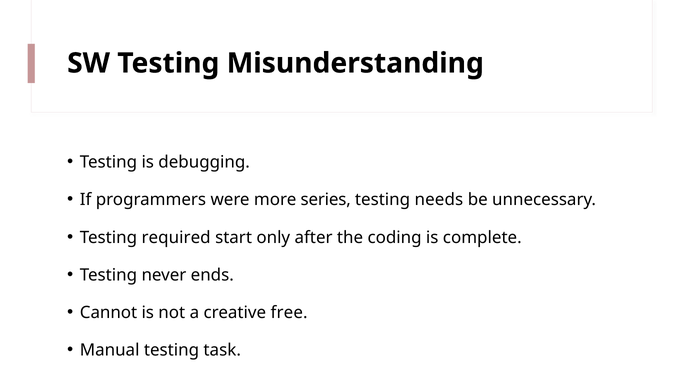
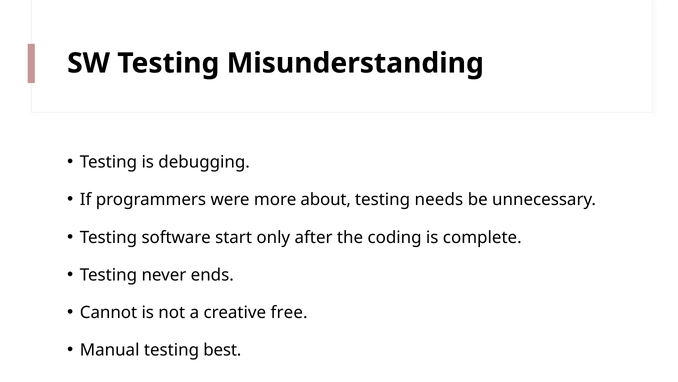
series: series -> about
required: required -> software
task: task -> best
